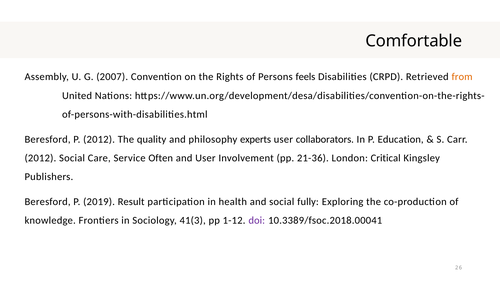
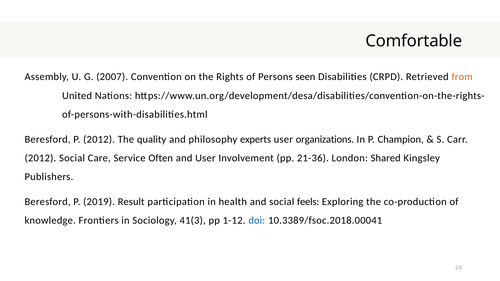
feels: feels -> seen
collaborators: collaborators -> organizations
Education: Education -> Champion
Critical: Critical -> Shared
fully: fully -> feels
doi colour: purple -> blue
